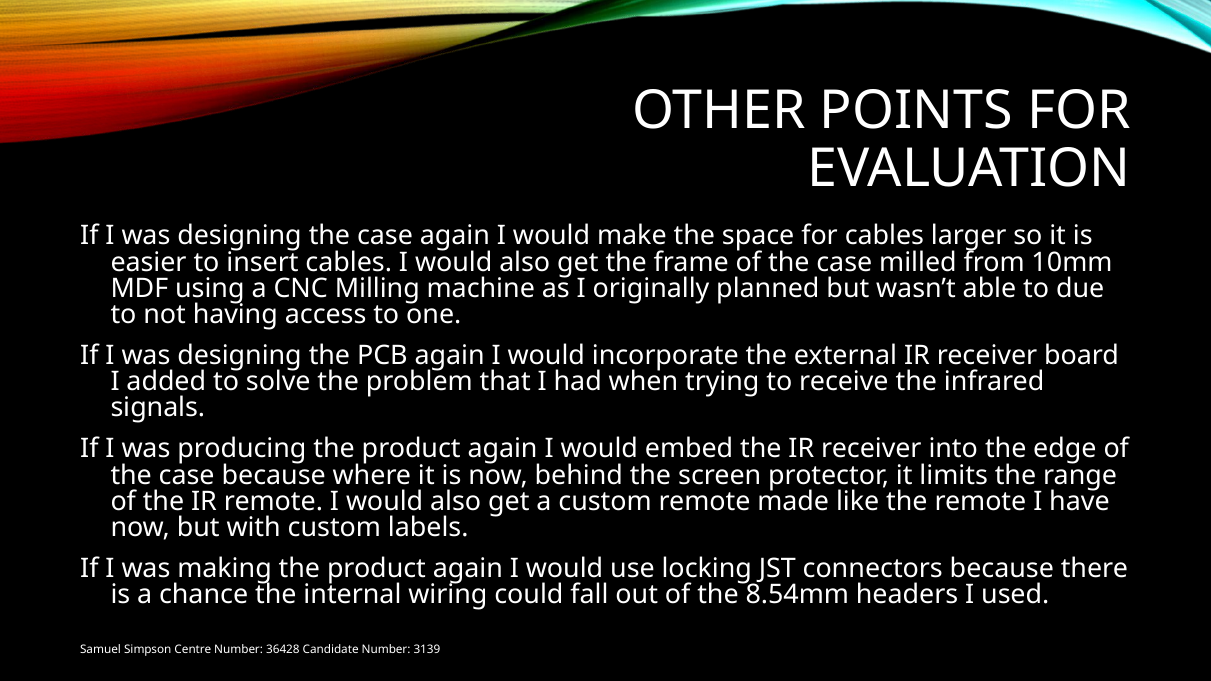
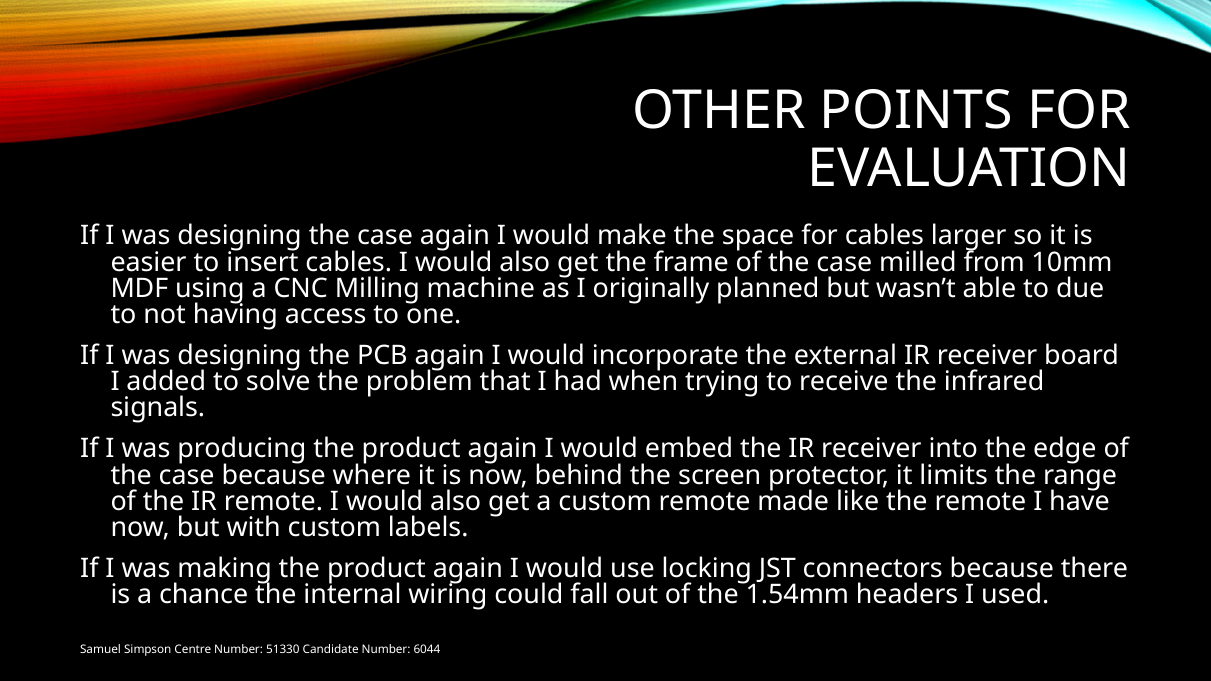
8.54mm: 8.54mm -> 1.54mm
36428: 36428 -> 51330
3139: 3139 -> 6044
